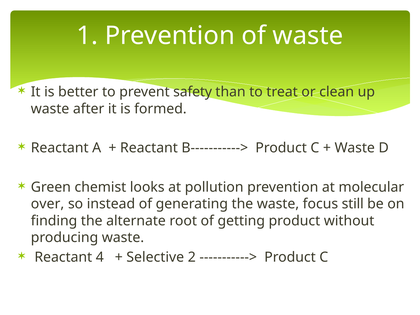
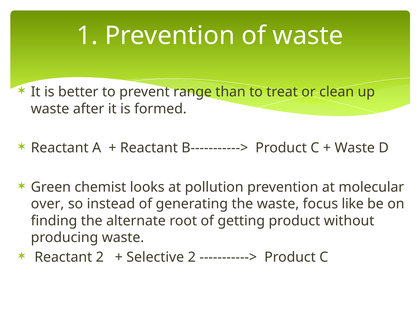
safety: safety -> range
still: still -> like
Reactant 4: 4 -> 2
